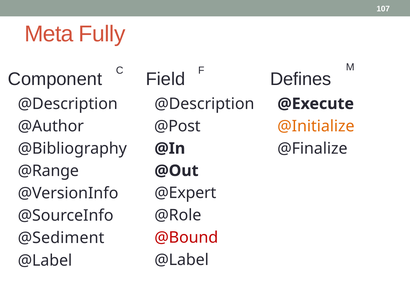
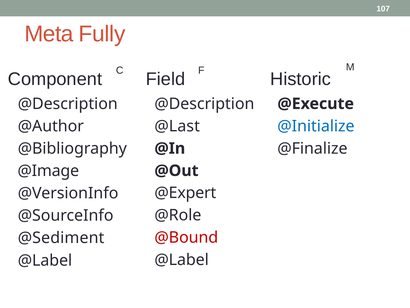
Defines: Defines -> Historic
@Post: @Post -> @Last
@Initialize colour: orange -> blue
@Range: @Range -> @Image
